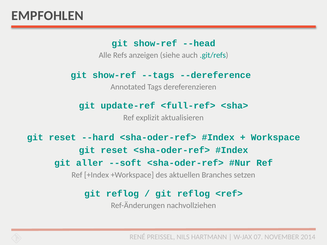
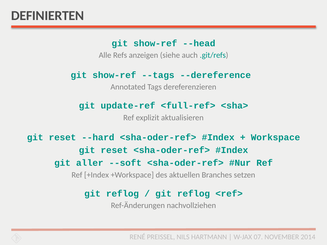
EMPFOHLEN: EMPFOHLEN -> DEFINIERTEN
